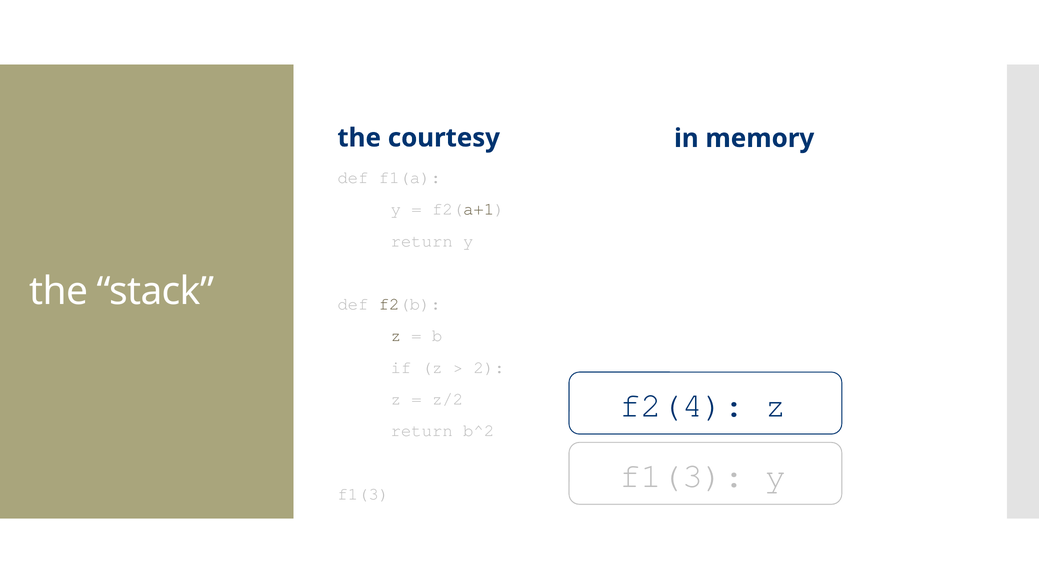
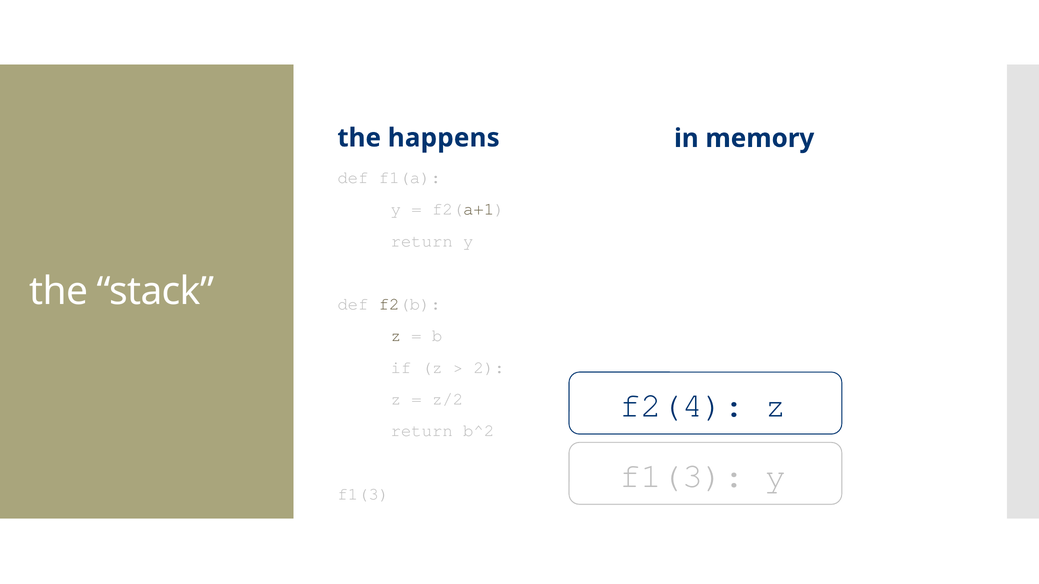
courtesy: courtesy -> happens
